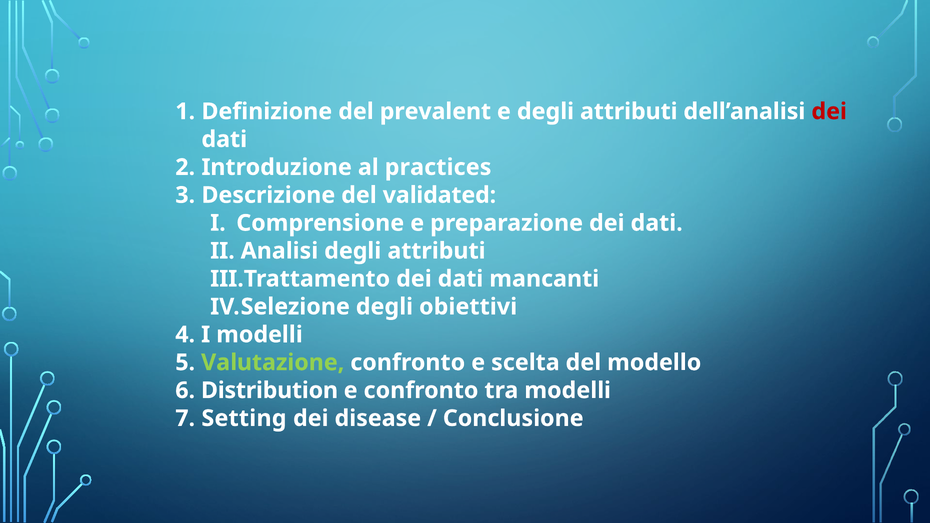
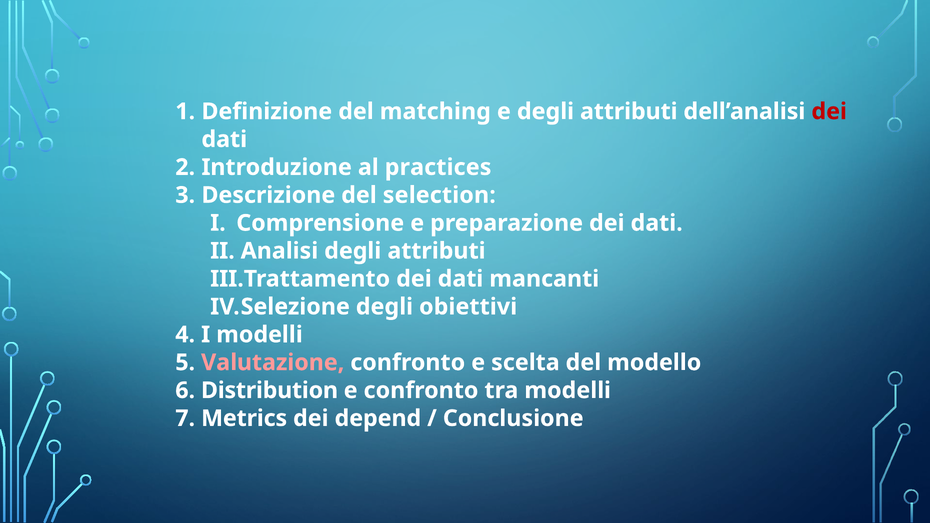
prevalent: prevalent -> matching
validated: validated -> selection
Valutazione colour: light green -> pink
Setting: Setting -> Metrics
disease: disease -> depend
